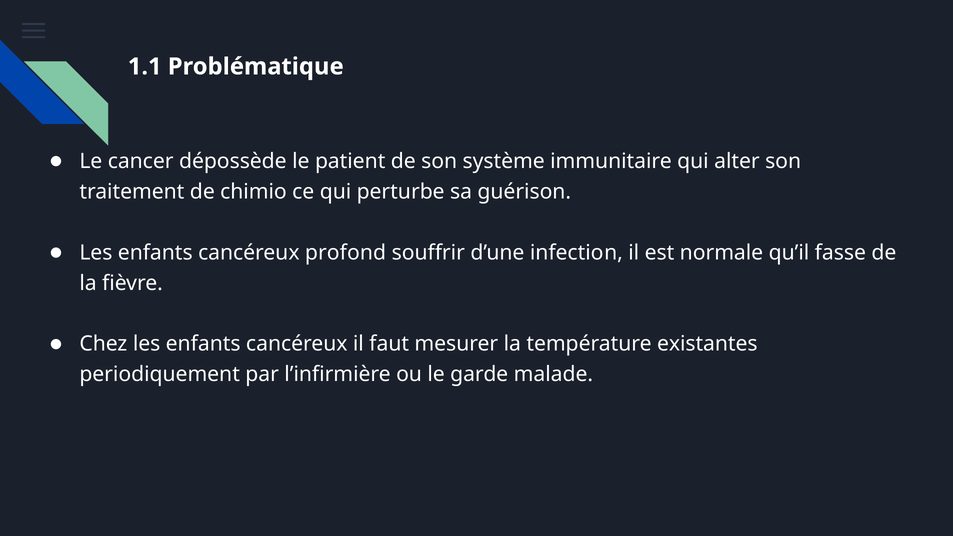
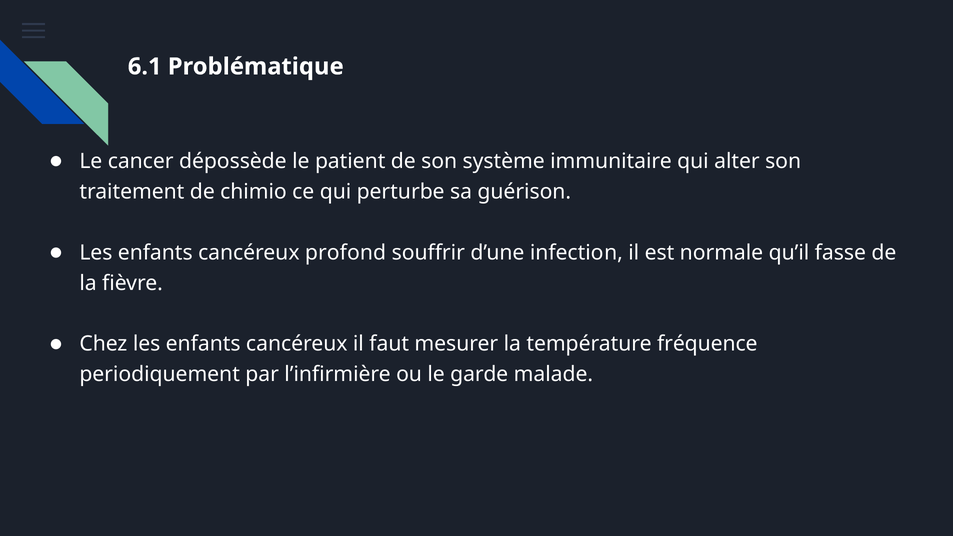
1.1: 1.1 -> 6.1
existantes: existantes -> fréquence
